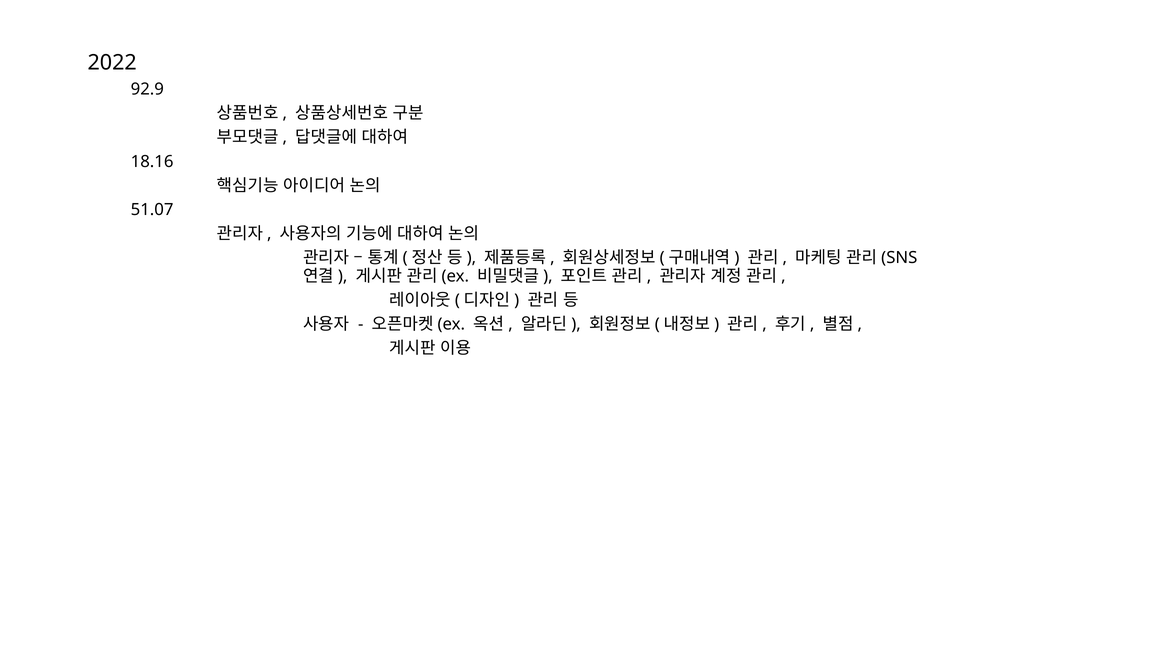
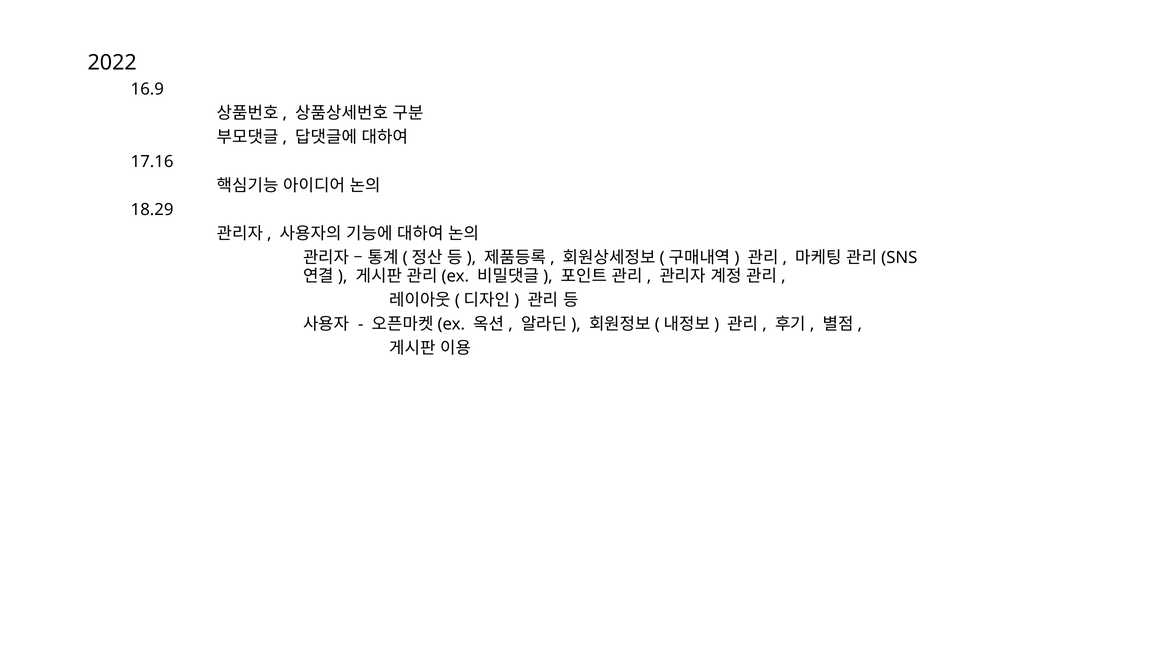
92.9: 92.9 -> 16.9
18.16: 18.16 -> 17.16
51.07: 51.07 -> 18.29
